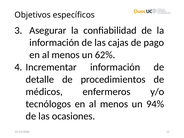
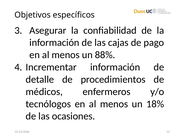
62%: 62% -> 88%
94%: 94% -> 18%
